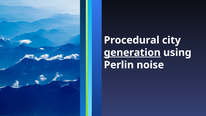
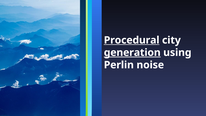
Procedural underline: none -> present
